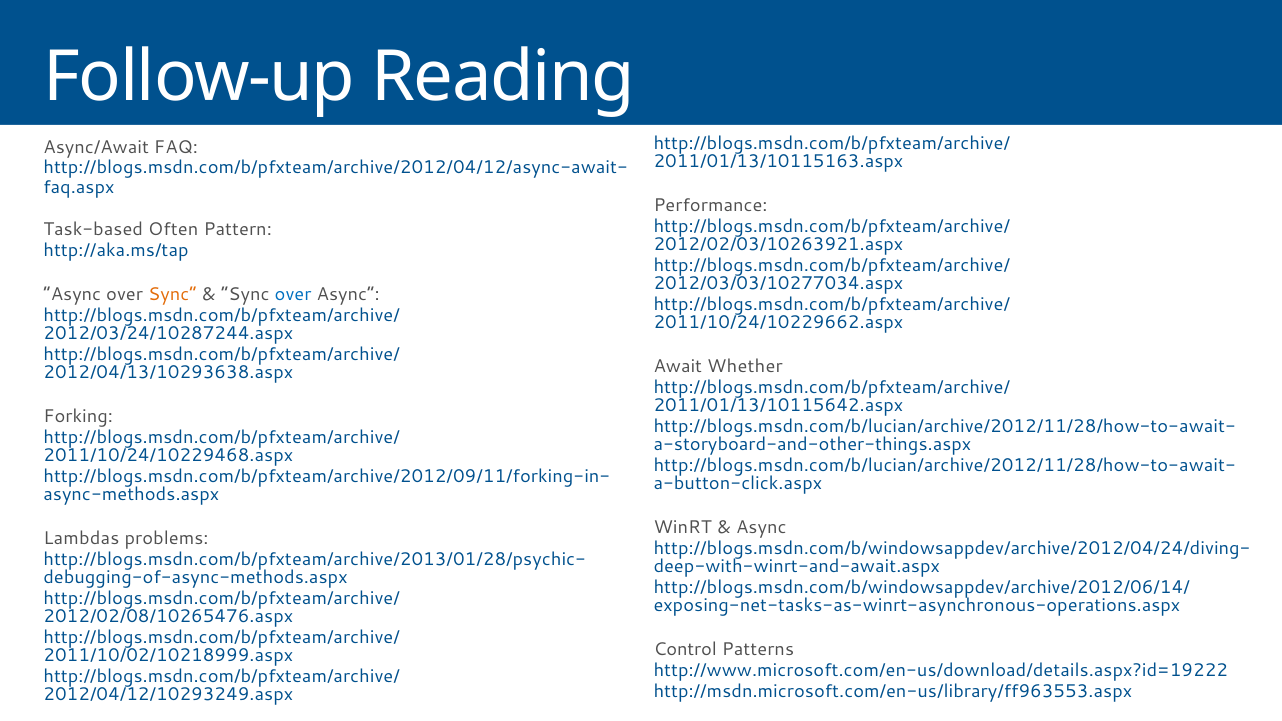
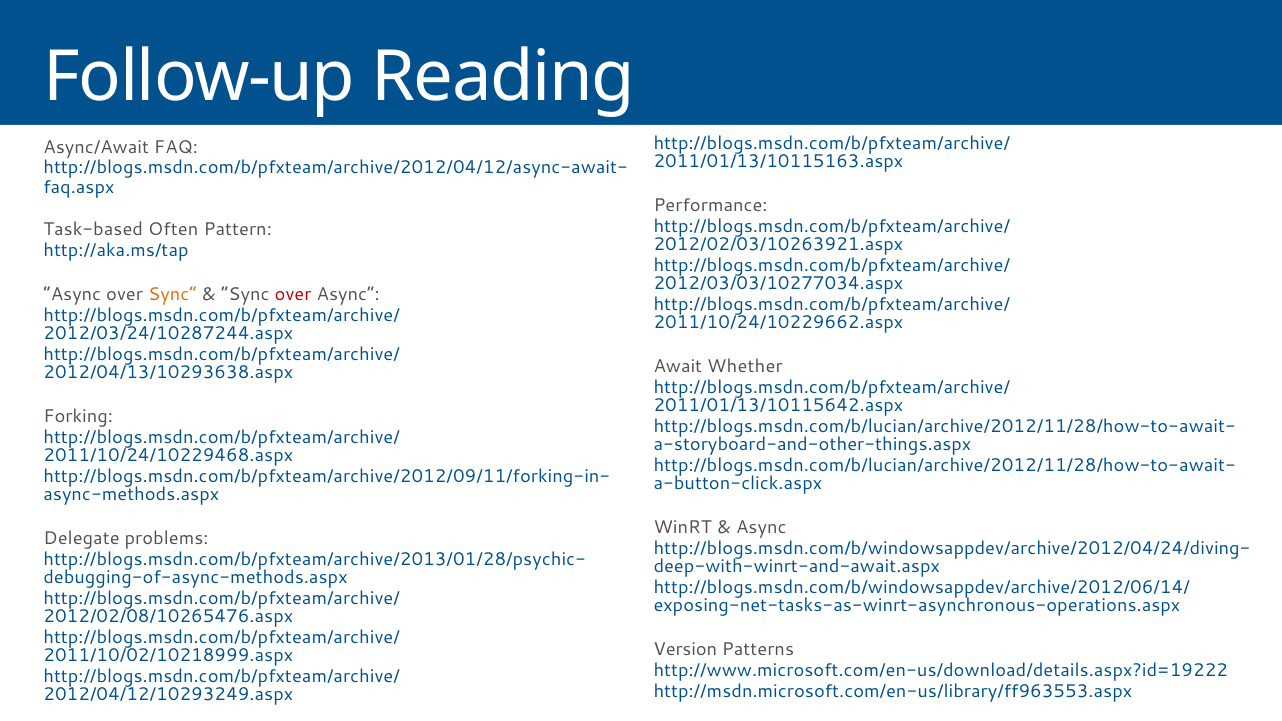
over at (293, 295) colour: blue -> red
Lambdas: Lambdas -> Delegate
Control: Control -> Version
